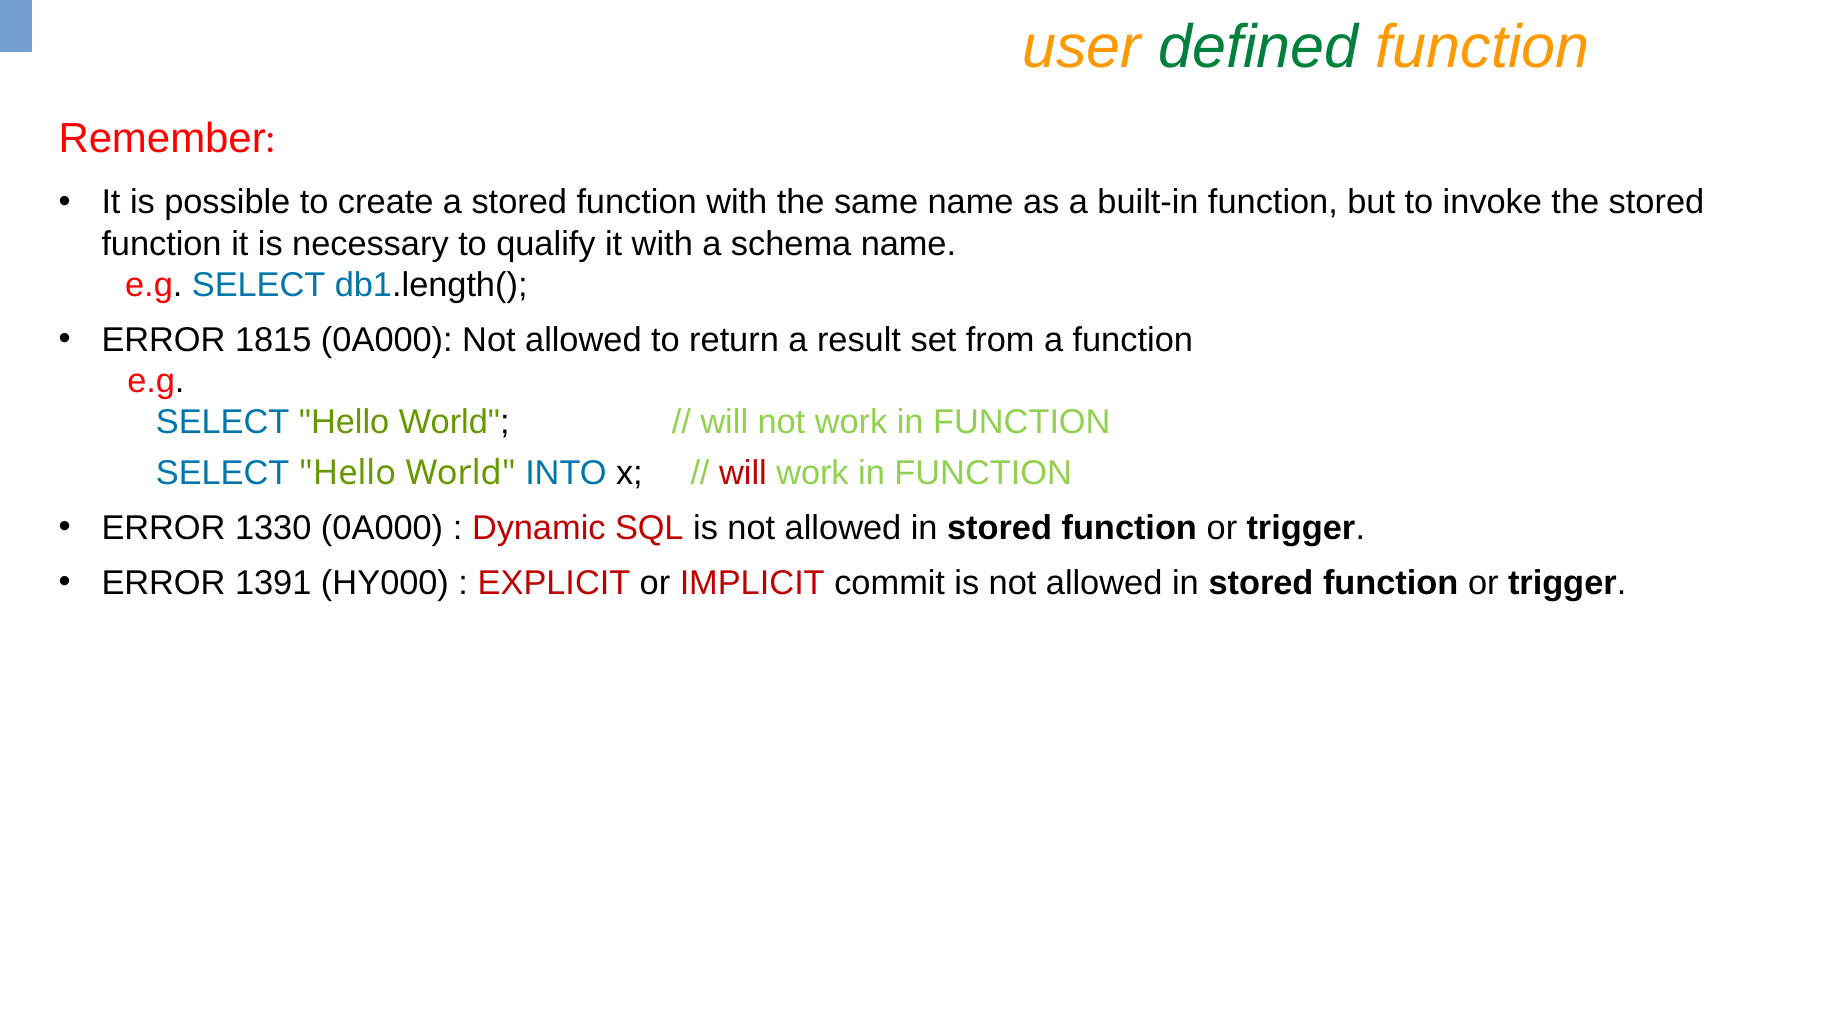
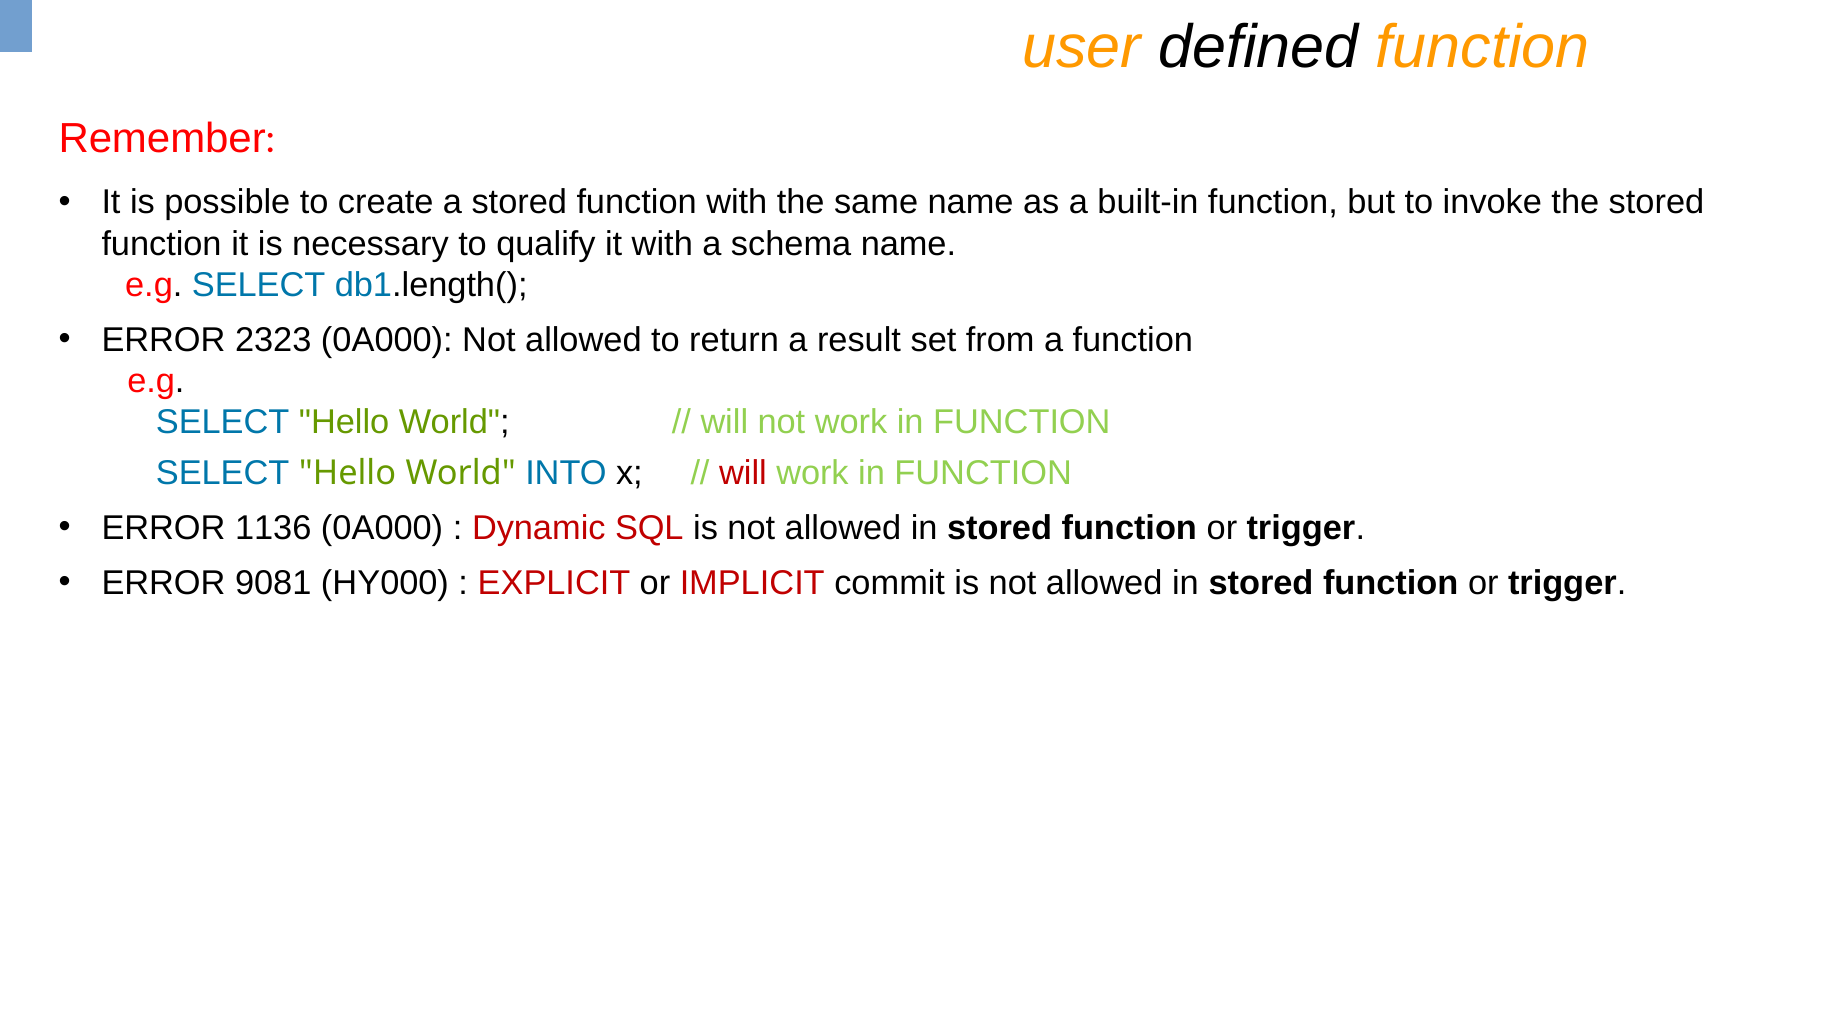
defined colour: green -> black
1815: 1815 -> 2323
1330: 1330 -> 1136
1391: 1391 -> 9081
